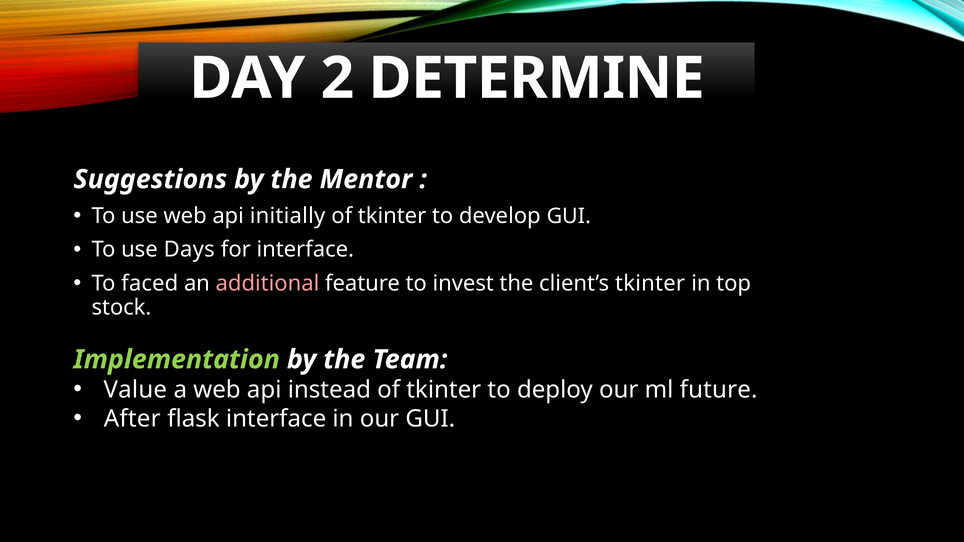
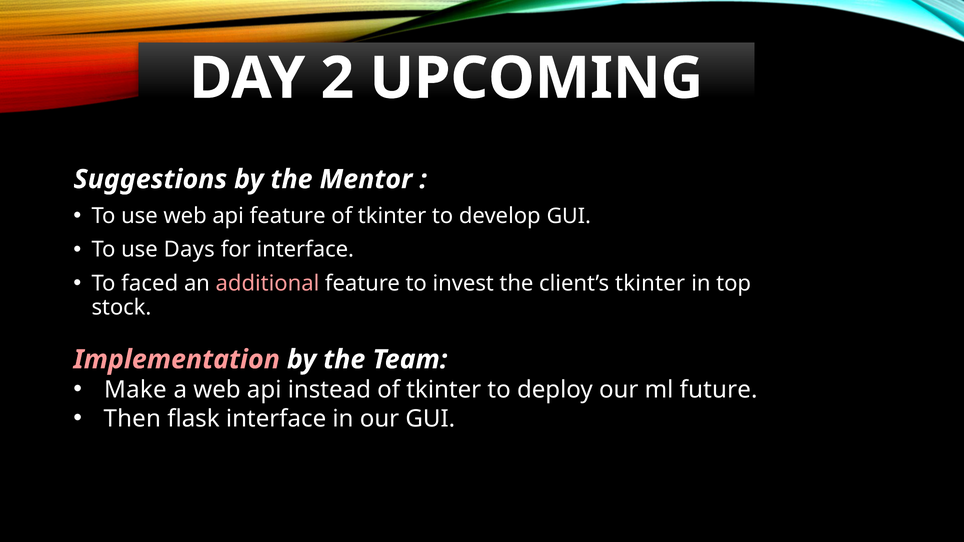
DETERMINE: DETERMINE -> UPCOMING
api initially: initially -> feature
Implementation colour: light green -> pink
Value: Value -> Make
After: After -> Then
